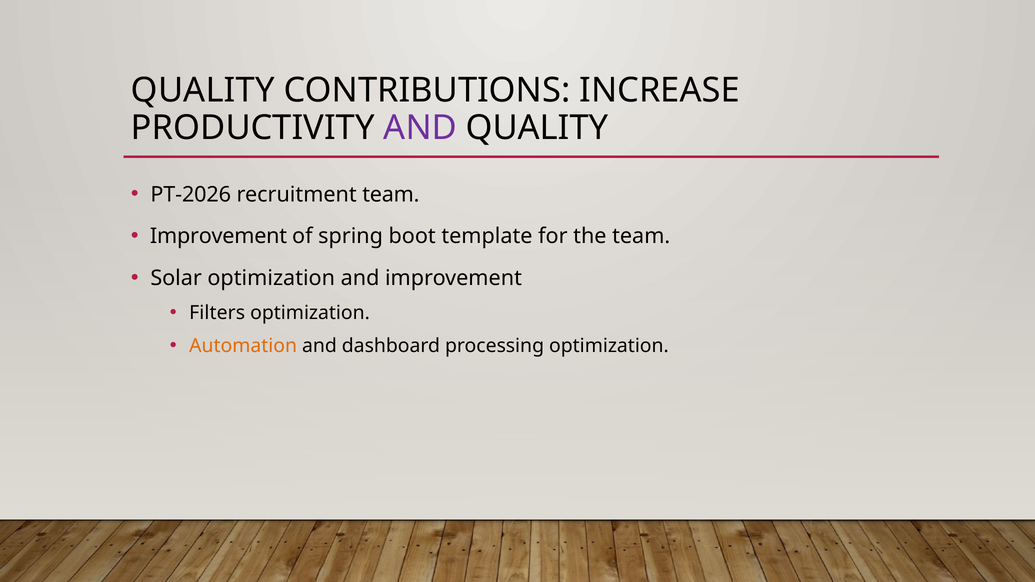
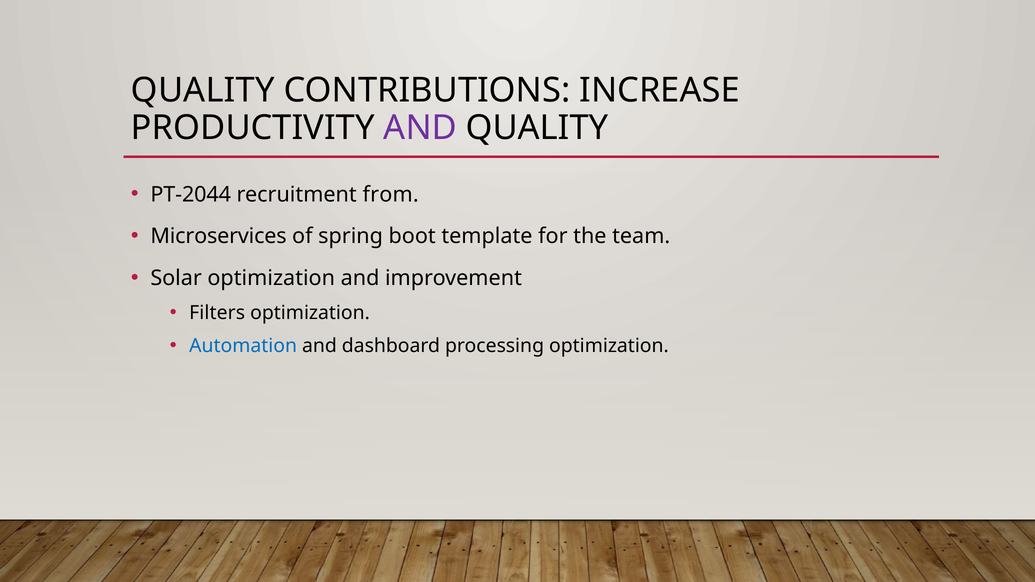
PT-2026: PT-2026 -> PT-2044
recruitment team: team -> from
Improvement at (219, 236): Improvement -> Microservices
Automation colour: orange -> blue
